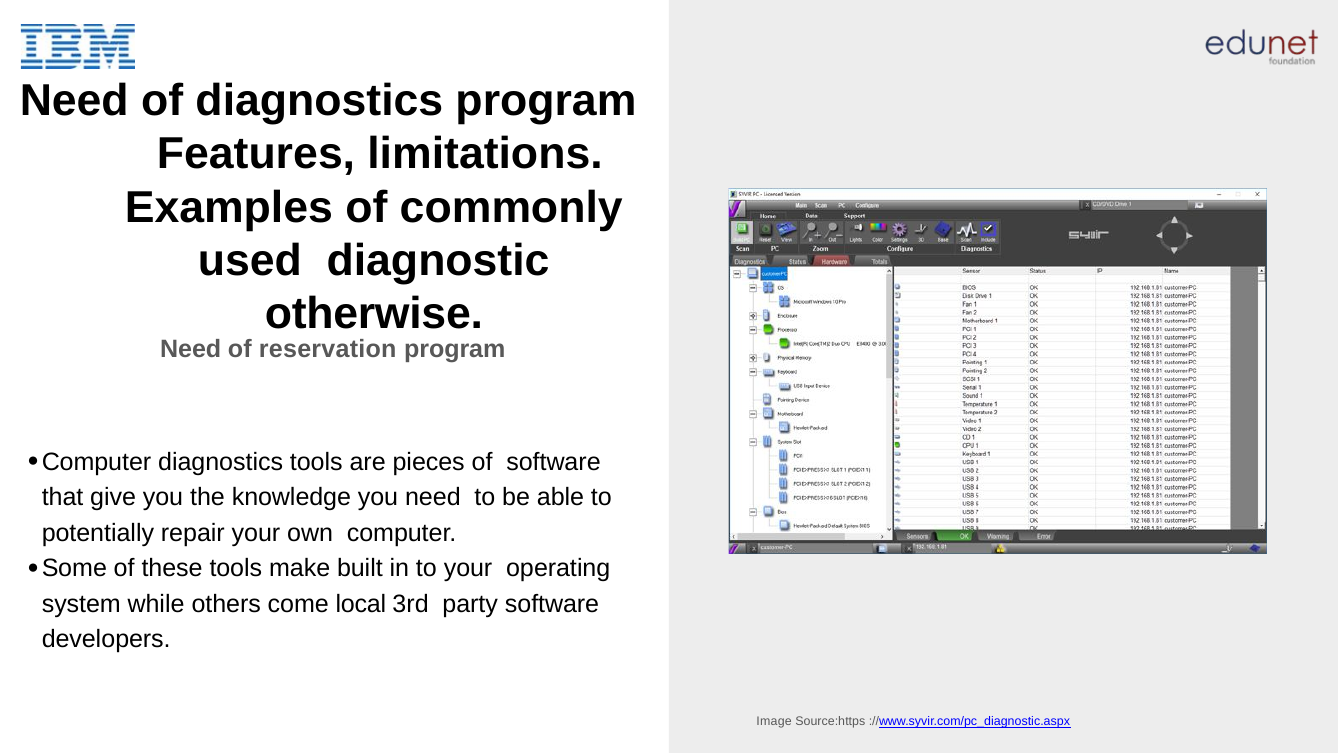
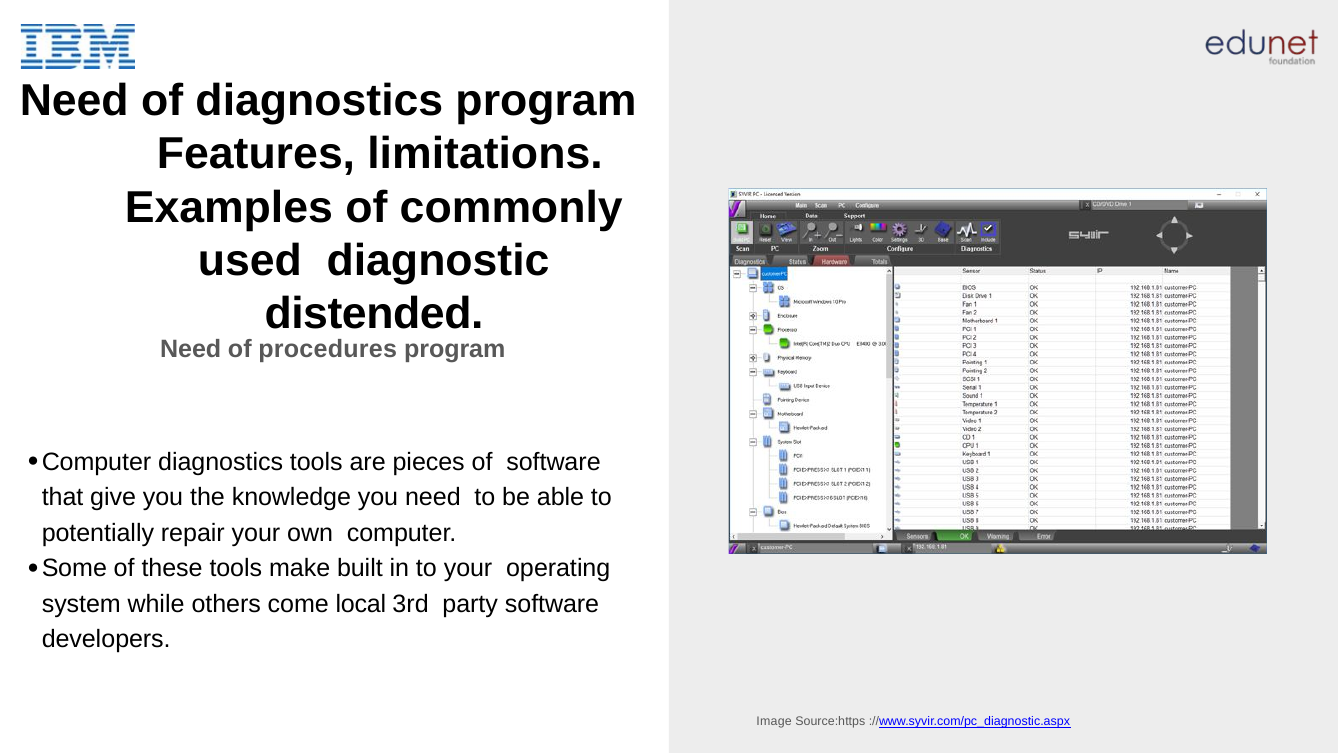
otherwise: otherwise -> distended
reservation: reservation -> procedures
